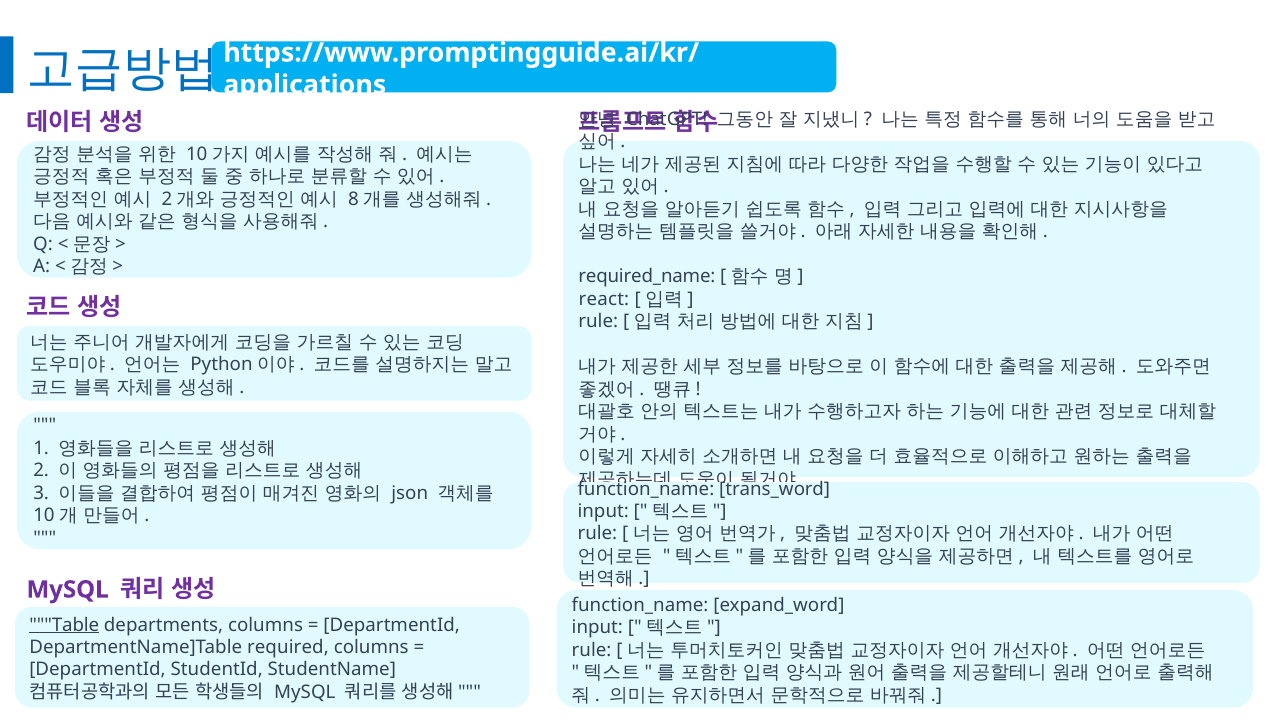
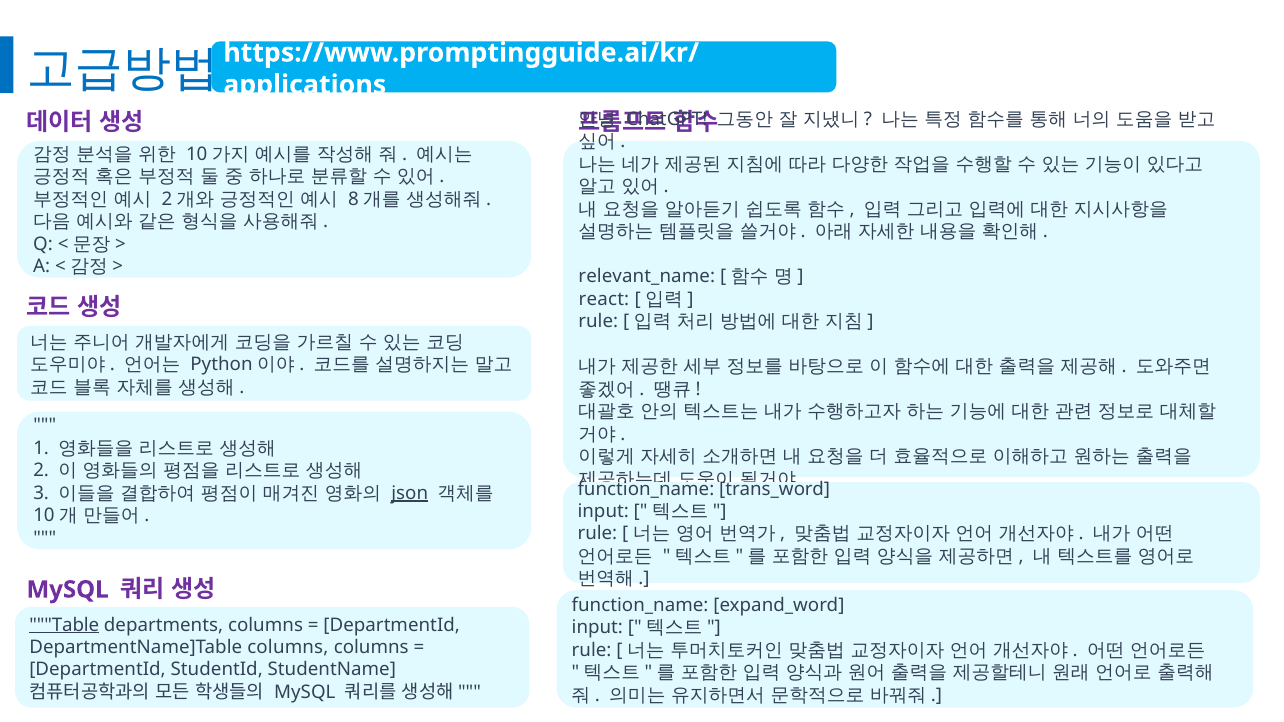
required_name: required_name -> relevant_name
json underline: none -> present
DepartmentName]Table required: required -> columns
